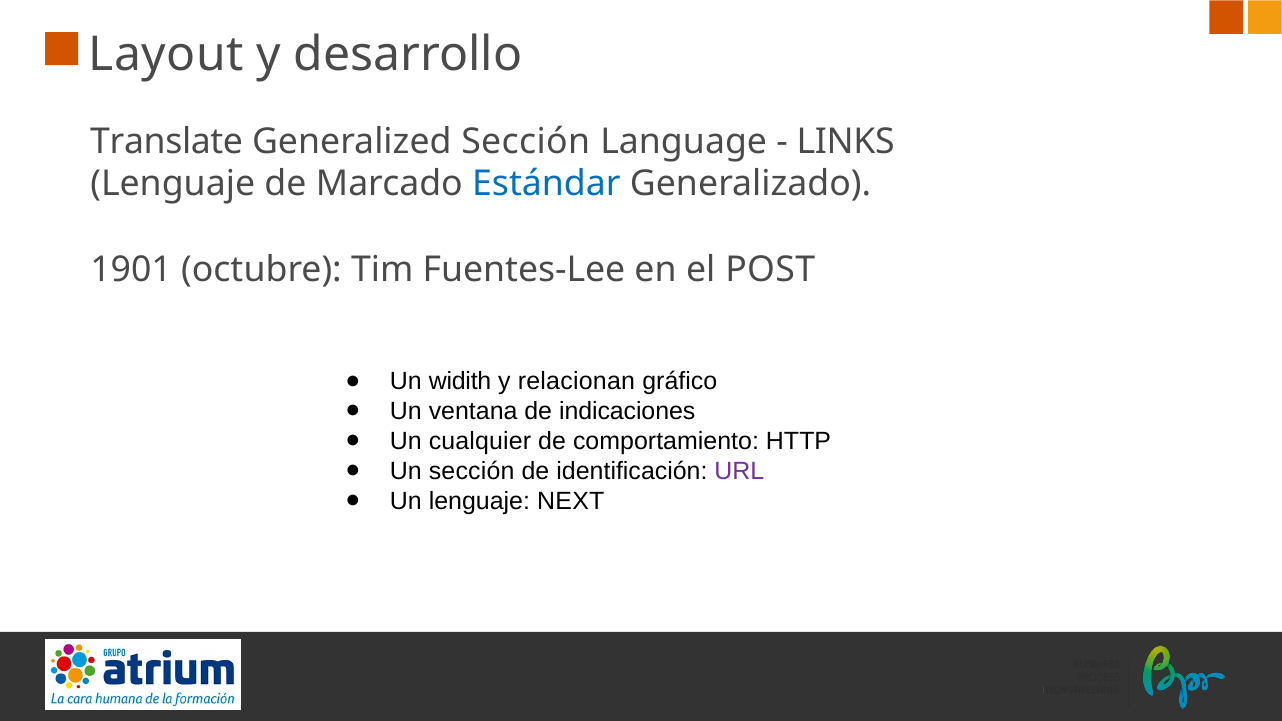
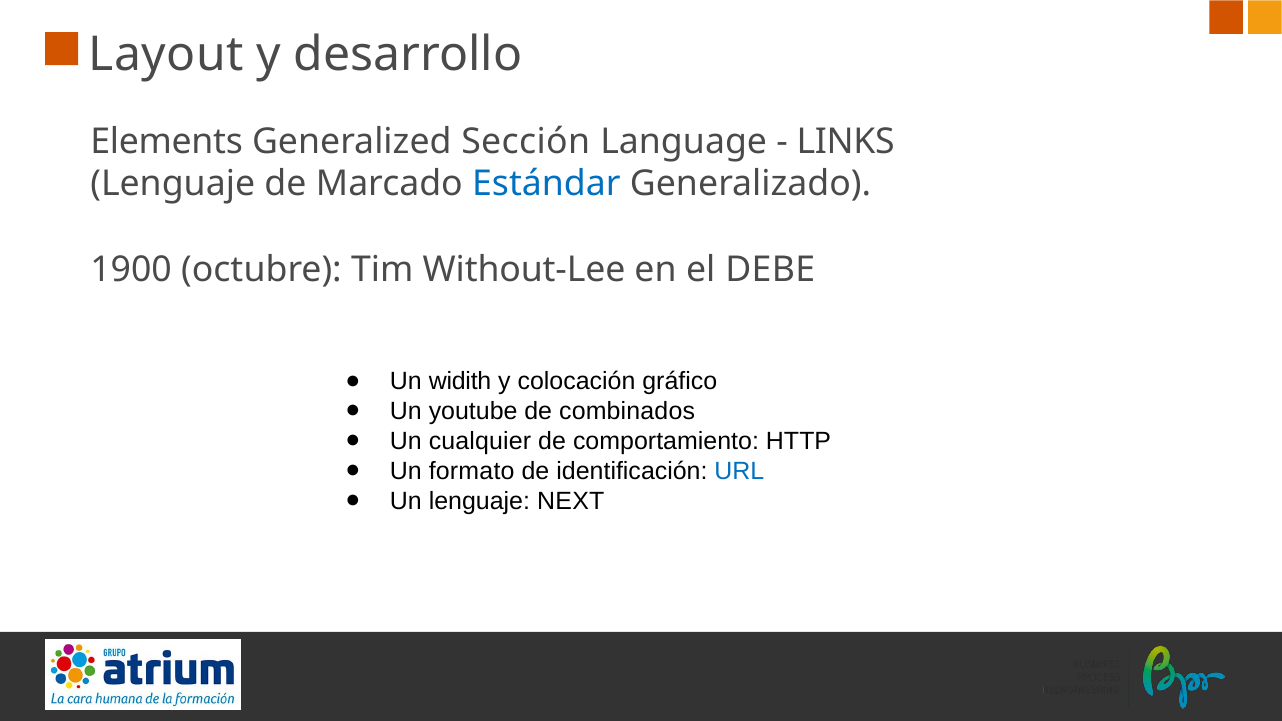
Translate: Translate -> Elements
1901: 1901 -> 1900
Fuentes-Lee: Fuentes-Lee -> Without-Lee
POST: POST -> DEBE
relacionan: relacionan -> colocación
ventana: ventana -> youtube
indicaciones: indicaciones -> combinados
Un sección: sección -> formato
URL colour: purple -> blue
